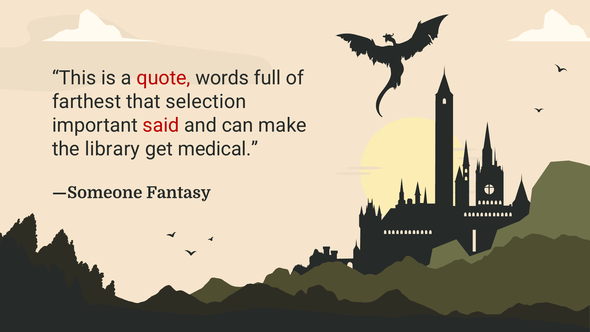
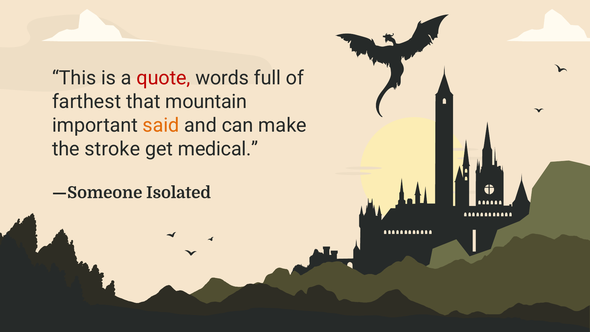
selection: selection -> mountain
said colour: red -> orange
library: library -> stroke
Fantasy: Fantasy -> Isolated
